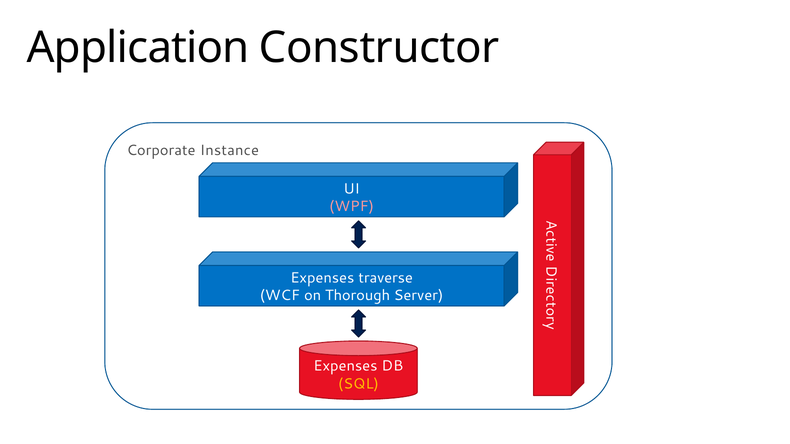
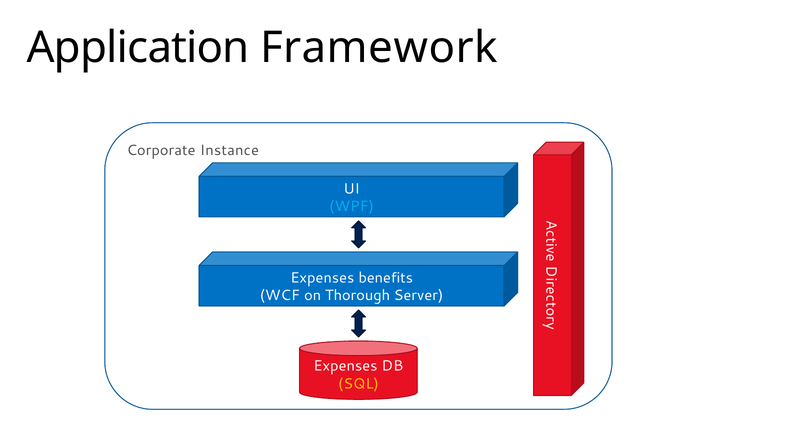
Constructor: Constructor -> Framework
WPF colour: pink -> light blue
traverse: traverse -> benefits
